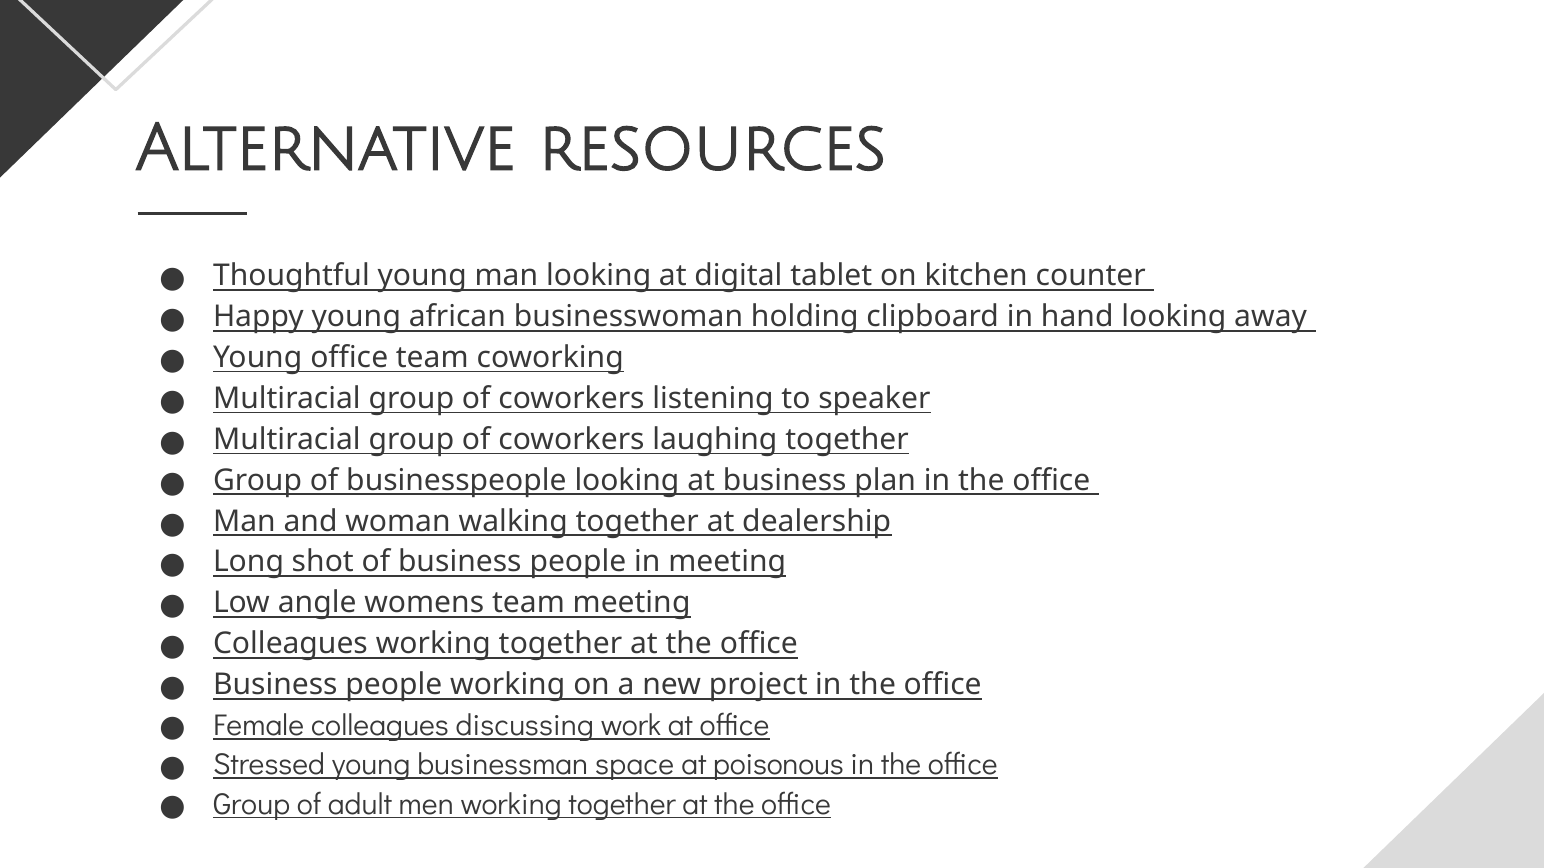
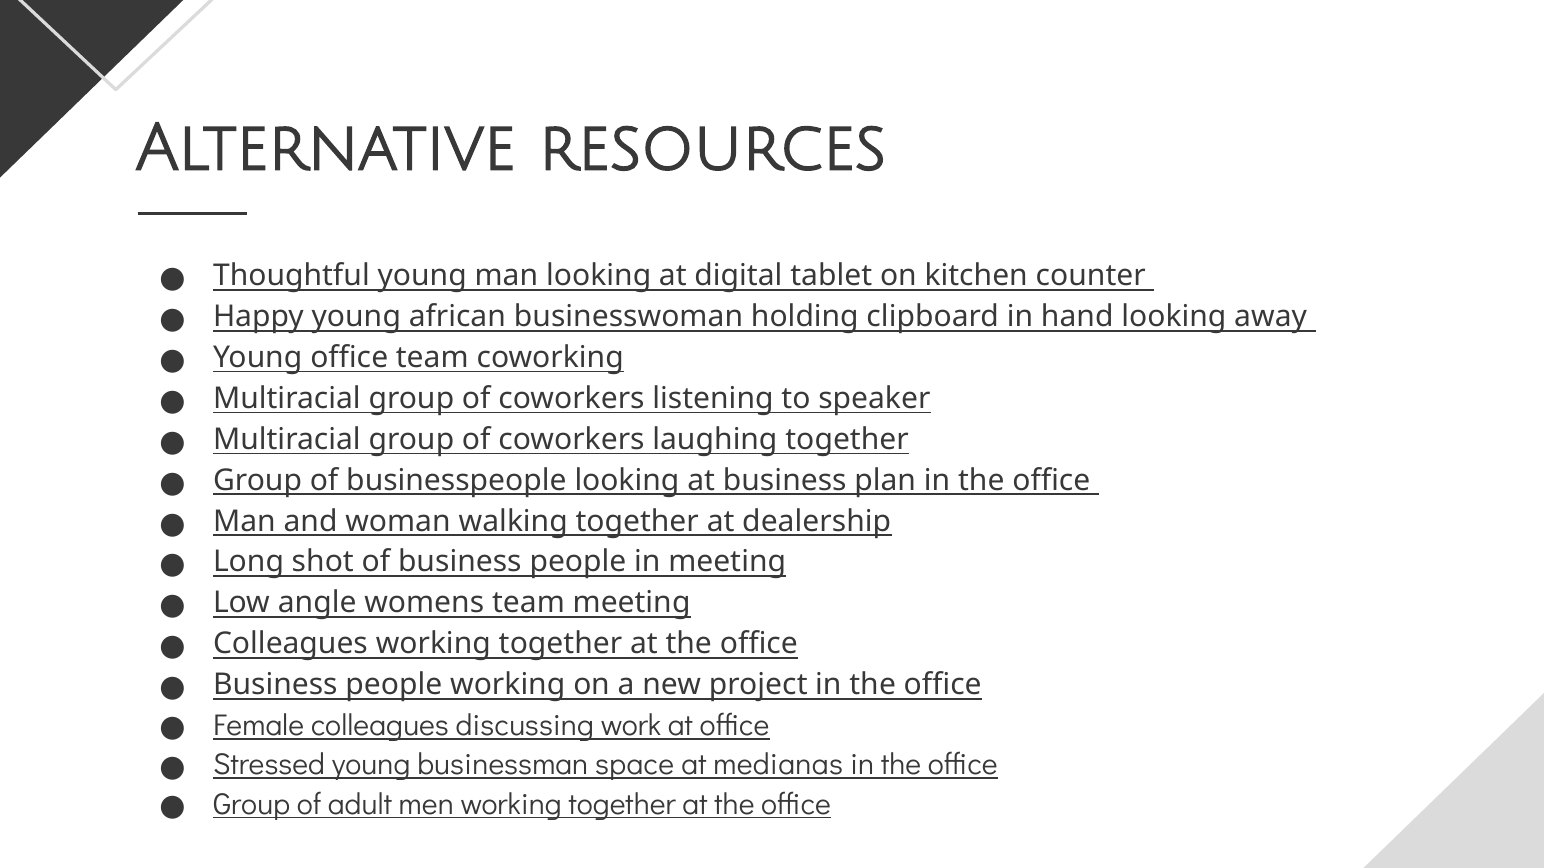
poisonous: poisonous -> medianas
